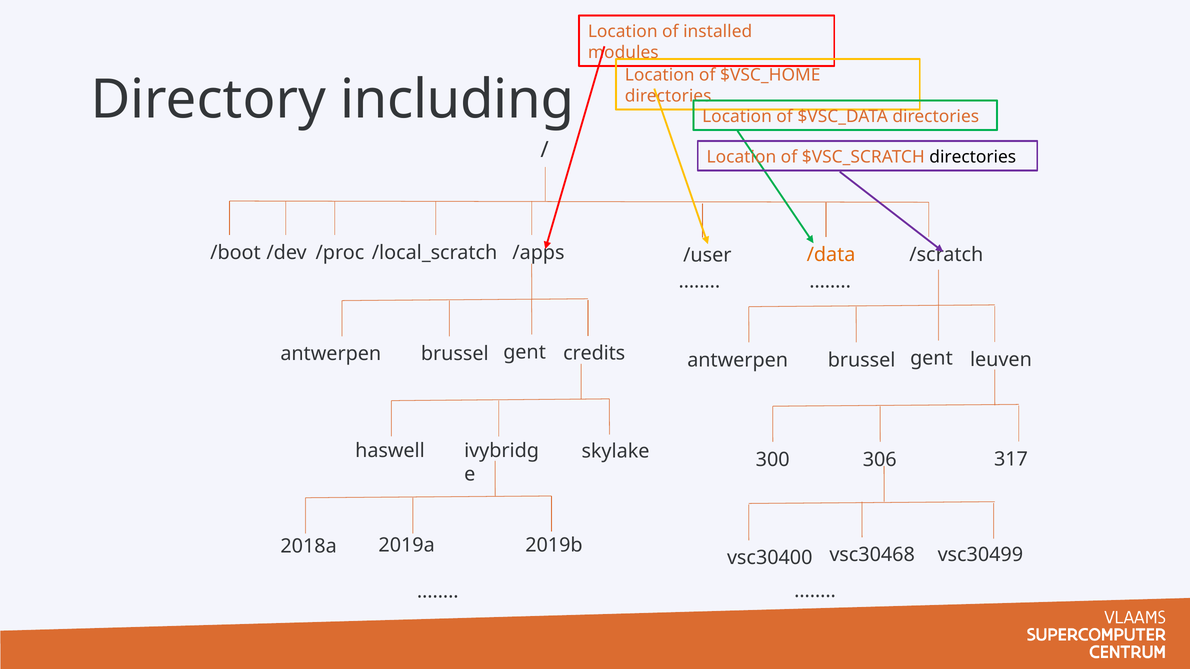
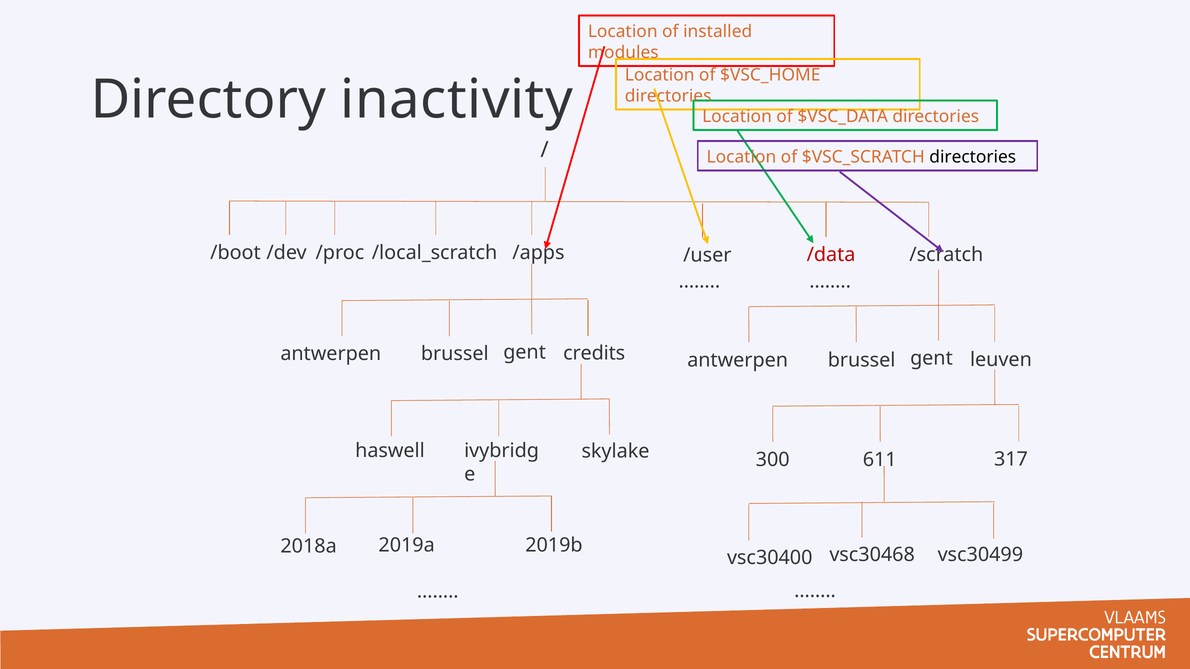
including: including -> inactivity
/data colour: orange -> red
306: 306 -> 611
